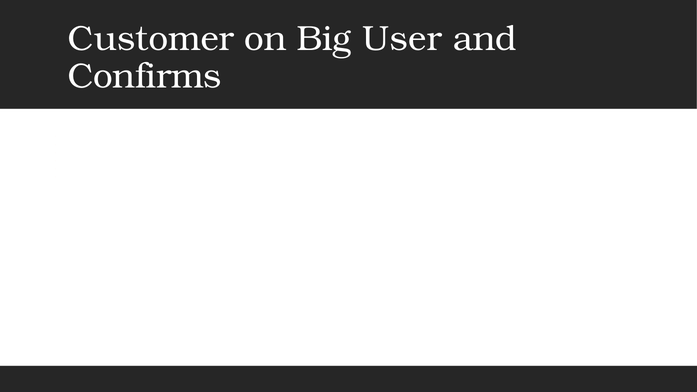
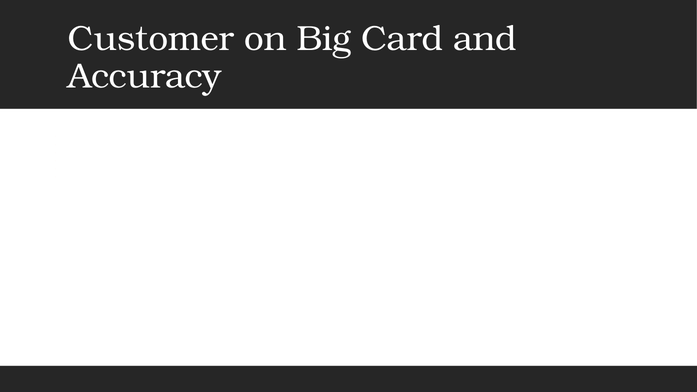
User: User -> Card
Confirms: Confirms -> Accuracy
